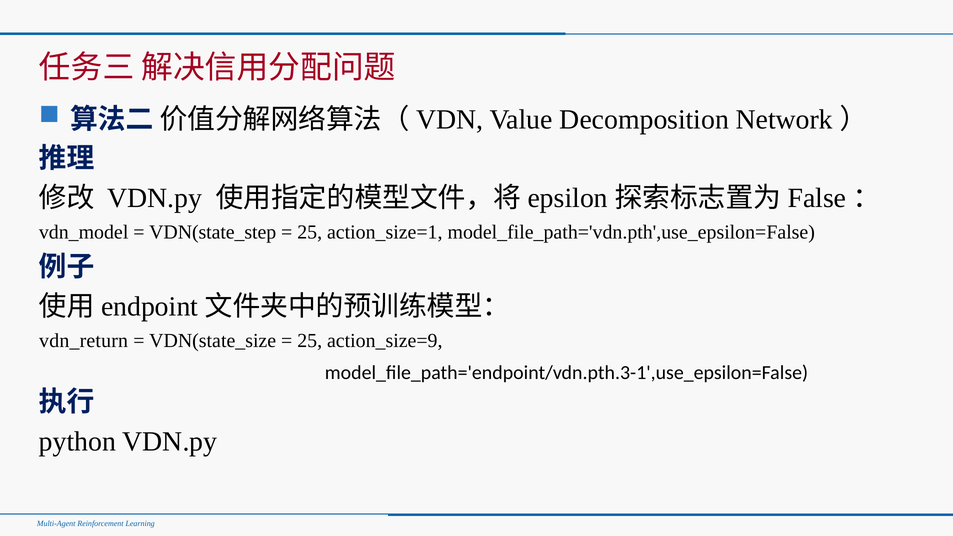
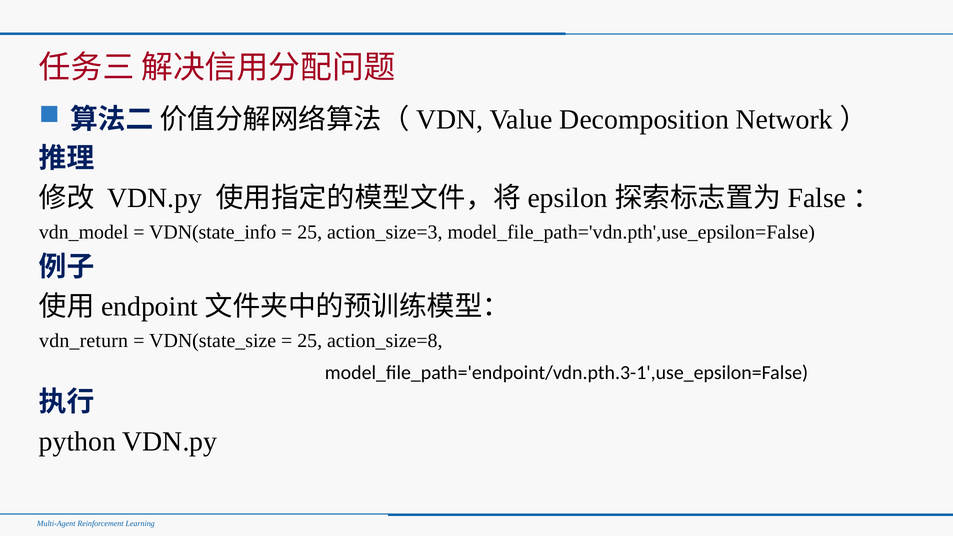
VDN(state_step: VDN(state_step -> VDN(state_info
action_size=1: action_size=1 -> action_size=3
action_size=9: action_size=9 -> action_size=8
